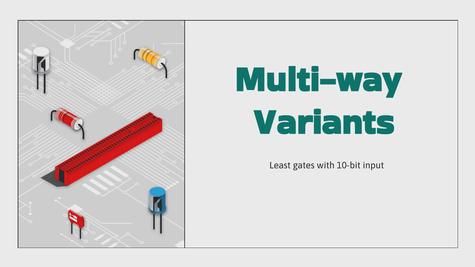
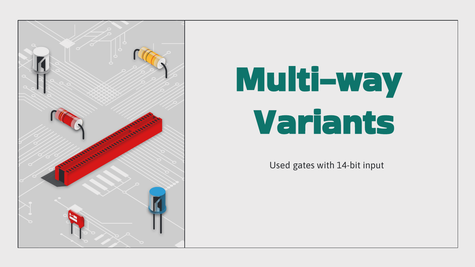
Least: Least -> Used
10-bit: 10-bit -> 14-bit
